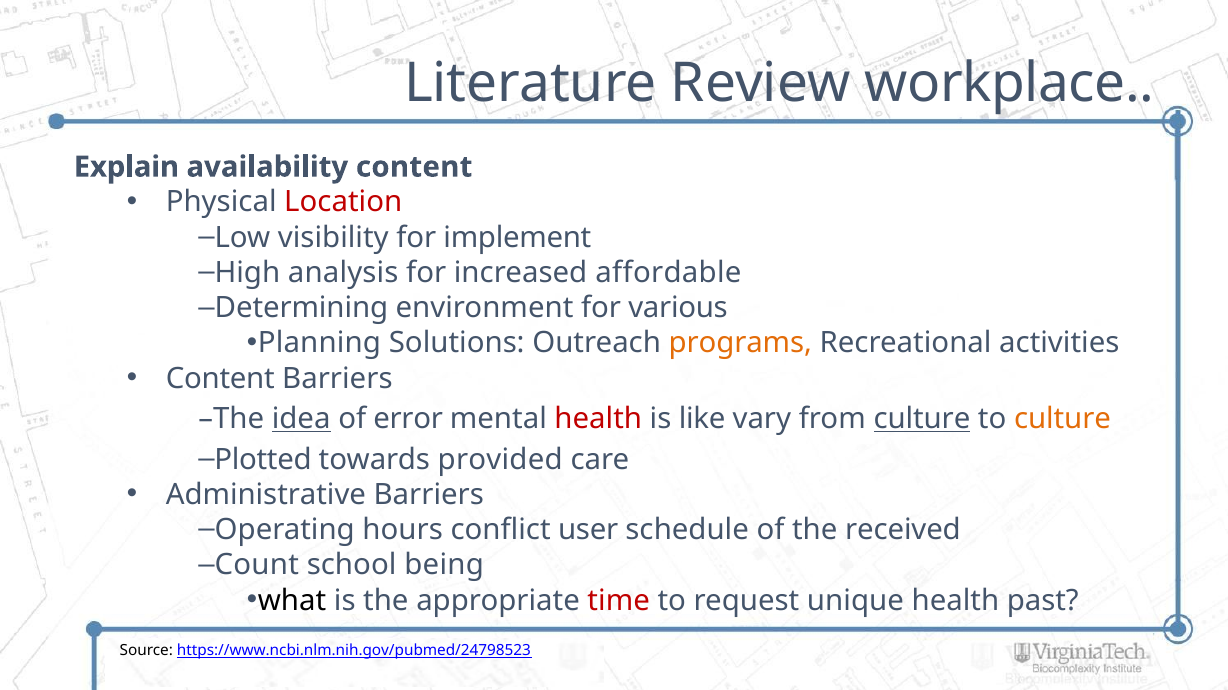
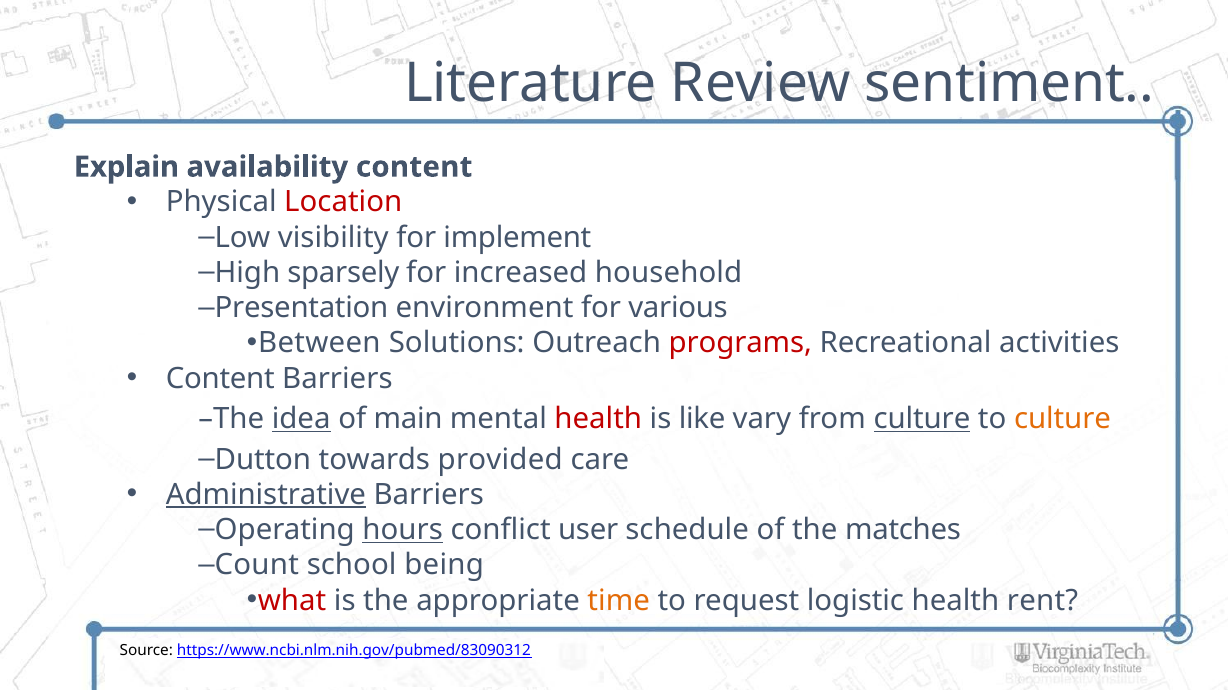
workplace: workplace -> sentiment
analysis: analysis -> sparsely
affordable: affordable -> household
Determining: Determining -> Presentation
Planning: Planning -> Between
programs colour: orange -> red
error: error -> main
Plotted: Plotted -> Dutton
Administrative underline: none -> present
hours underline: none -> present
received: received -> matches
what colour: black -> red
time colour: red -> orange
unique: unique -> logistic
past: past -> rent
https://www.ncbi.nlm.nih.gov/pubmed/24798523: https://www.ncbi.nlm.nih.gov/pubmed/24798523 -> https://www.ncbi.nlm.nih.gov/pubmed/83090312
